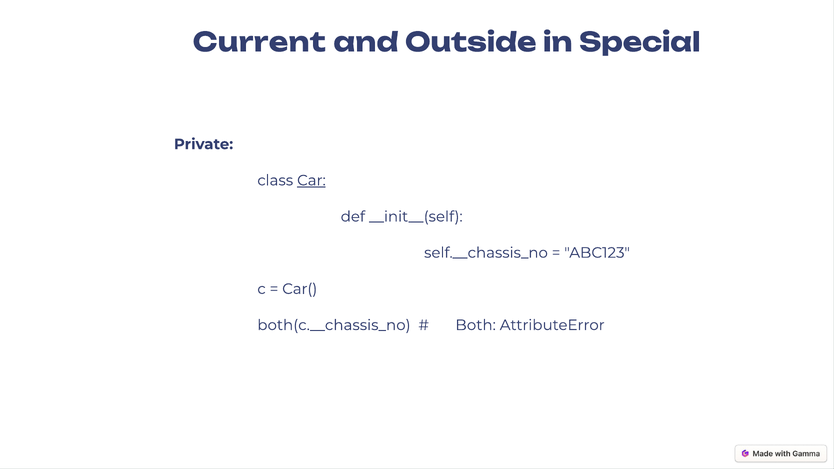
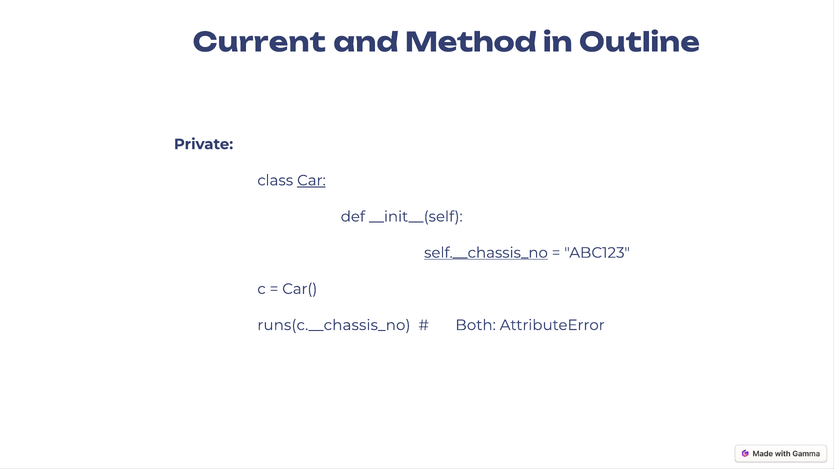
Outside: Outside -> Method
Special: Special -> Outline
self.__chassis_no underline: none -> present
both(c.__chassis_no: both(c.__chassis_no -> runs(c.__chassis_no
